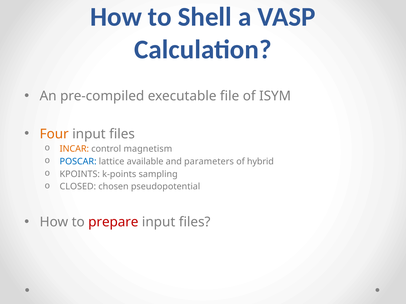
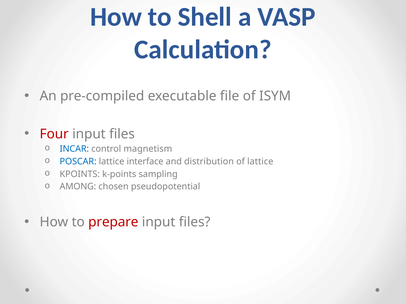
Four colour: orange -> red
INCAR colour: orange -> blue
available: available -> interface
parameters: parameters -> distribution
of hybrid: hybrid -> lattice
CLOSED: CLOSED -> AMONG
